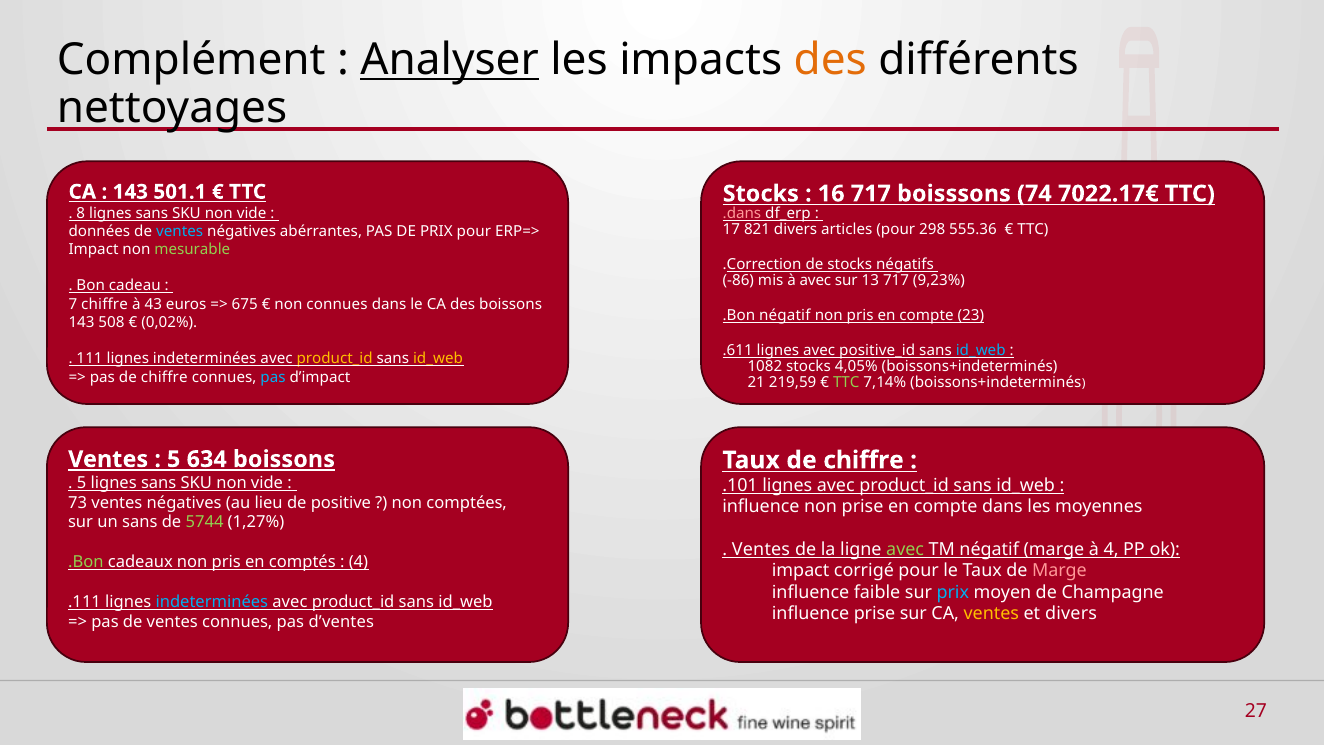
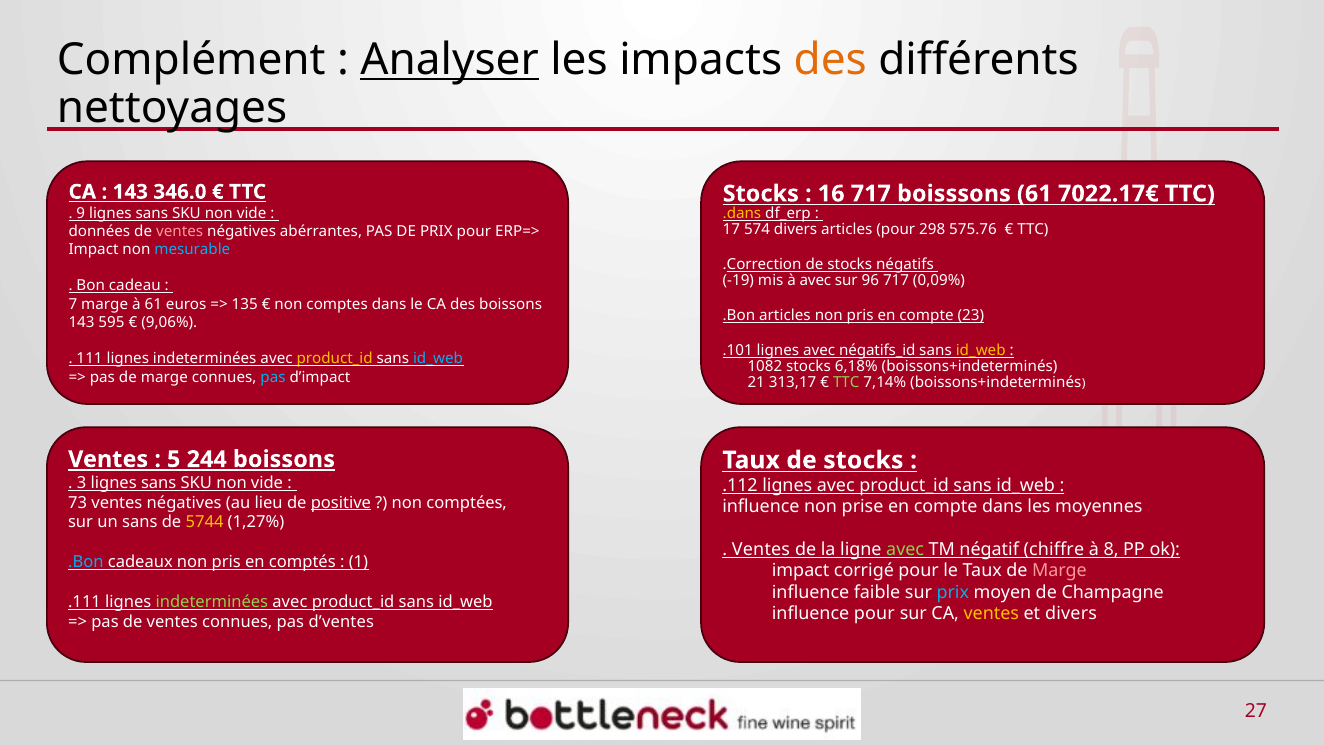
501.1: 501.1 -> 346.0
boisssons 74: 74 -> 61
8: 8 -> 9
.dans colour: pink -> yellow
821: 821 -> 574
555.36: 555.36 -> 575.76
ventes at (180, 231) colour: light blue -> pink
mesurable colour: light green -> light blue
-86: -86 -> -19
13: 13 -> 96
9,23%: 9,23% -> 0,09%
7 chiffre: chiffre -> marge
à 43: 43 -> 61
675: 675 -> 135
non connues: connues -> comptes
.Bon négatif: négatif -> articles
508: 508 -> 595
0,02%: 0,02% -> 9,06%
.611: .611 -> .101
positive_id: positive_id -> négatifs_id
id_web at (981, 350) colour: light blue -> yellow
id_web at (438, 359) colour: yellow -> light blue
4,05%: 4,05% -> 6,18%
pas de chiffre: chiffre -> marge
219,59: 219,59 -> 313,17
634: 634 -> 244
Taux de chiffre: chiffre -> stocks
5 at (81, 483): 5 -> 3
.101: .101 -> .112
positive underline: none -> present
5744 colour: light green -> yellow
négatif marge: marge -> chiffre
à 4: 4 -> 8
.Bon at (86, 562) colour: light green -> light blue
4 at (358, 562): 4 -> 1
indeterminées at (212, 602) colour: light blue -> light green
influence prise: prise -> pour
